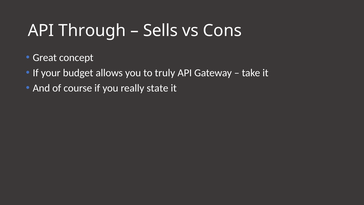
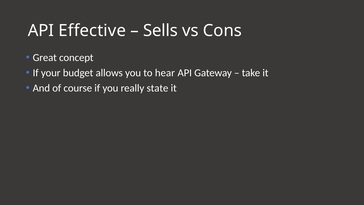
Through: Through -> Effective
truly: truly -> hear
